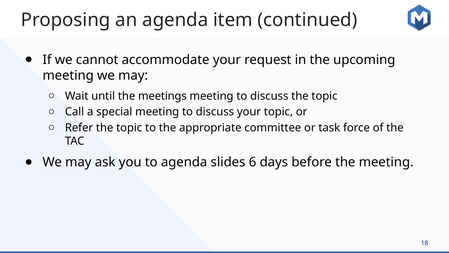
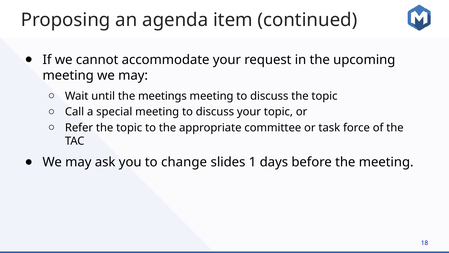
to agenda: agenda -> change
6: 6 -> 1
